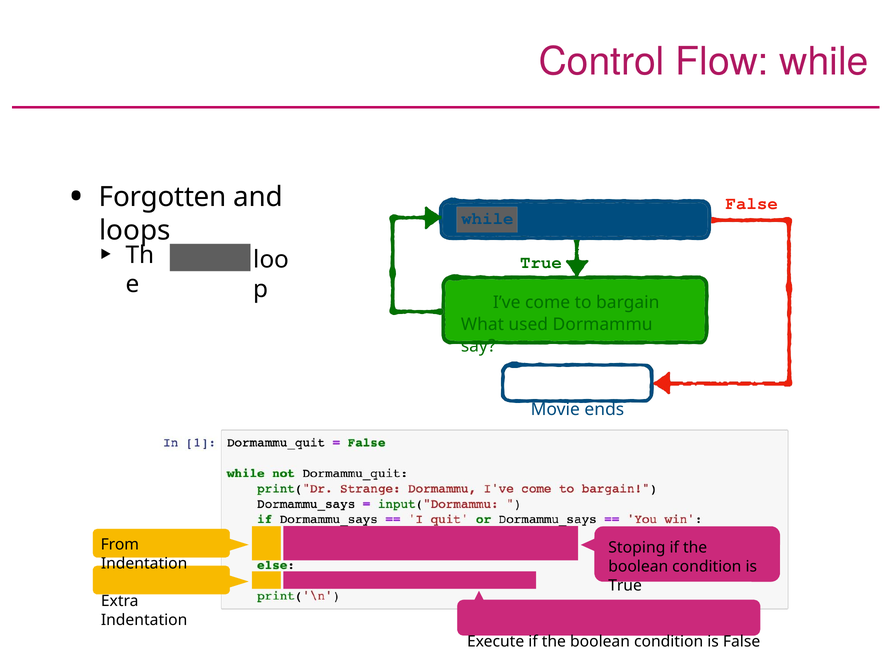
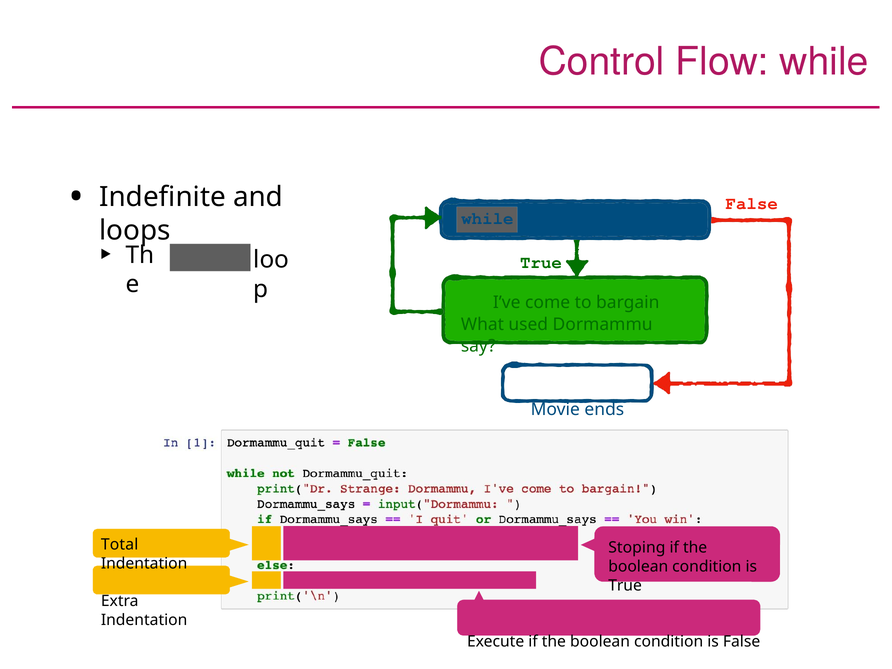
Forgotten: Forgotten -> Indefinite
From: From -> Total
